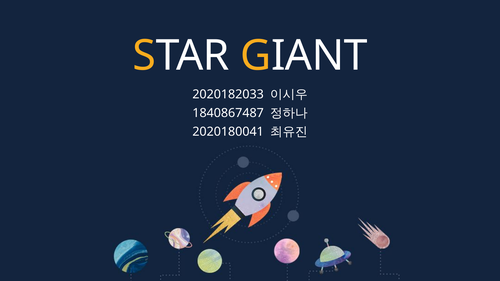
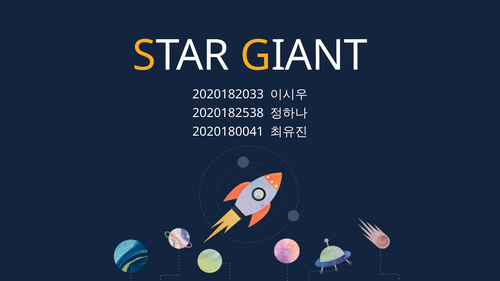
1840867487: 1840867487 -> 2020182538
